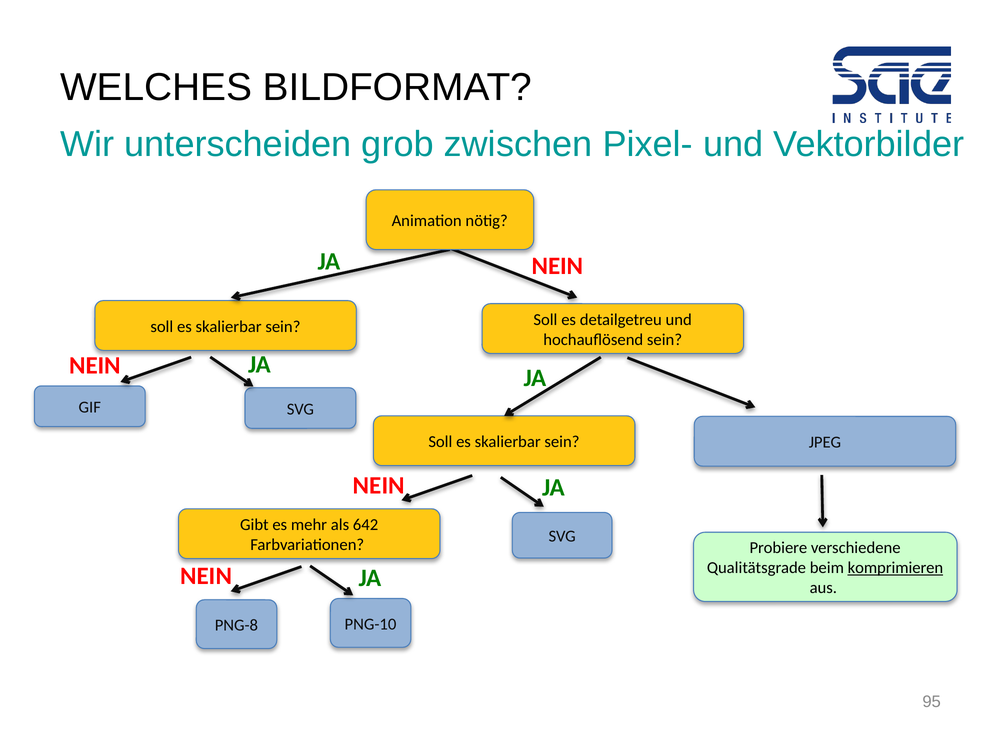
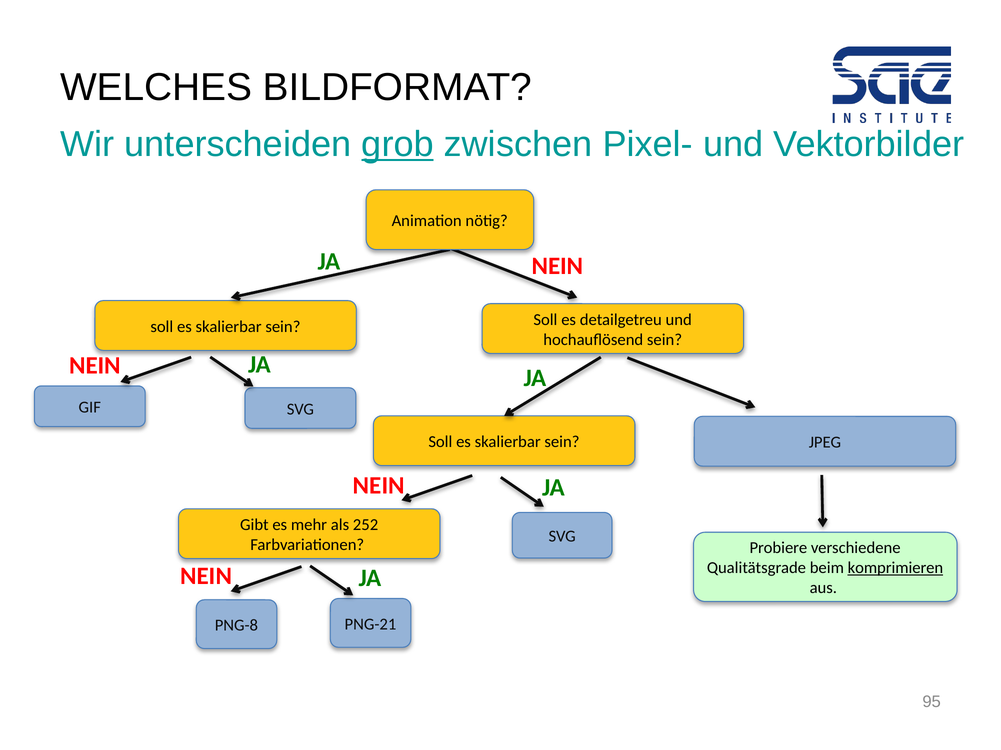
grob underline: none -> present
642: 642 -> 252
PNG-10: PNG-10 -> PNG-21
